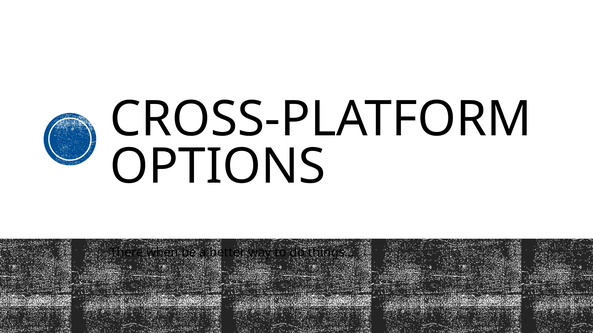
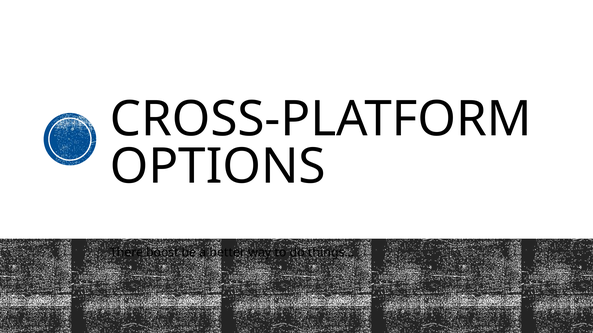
when: when -> boost
